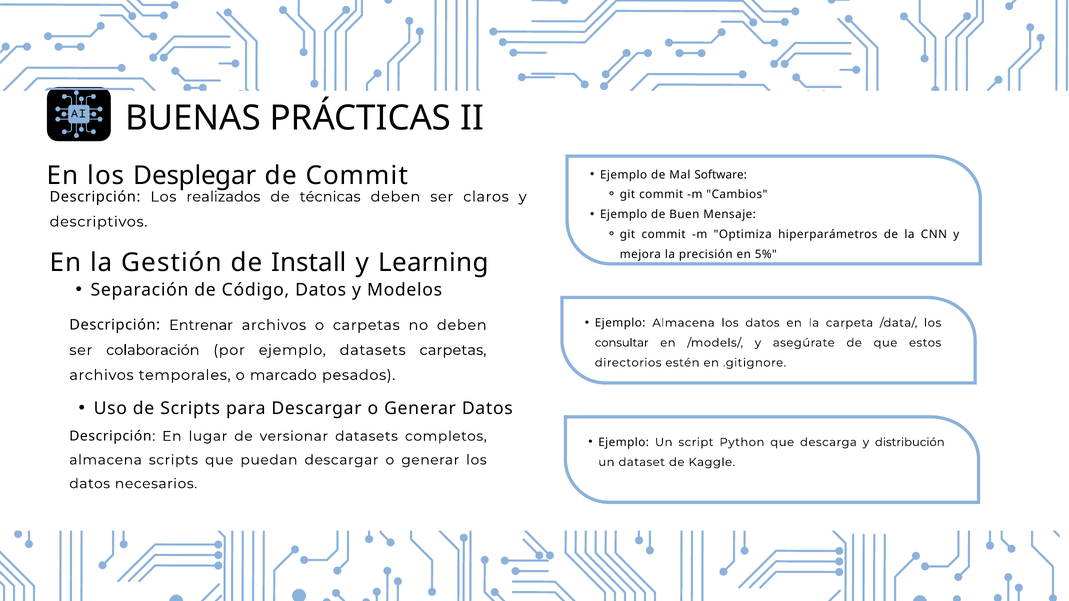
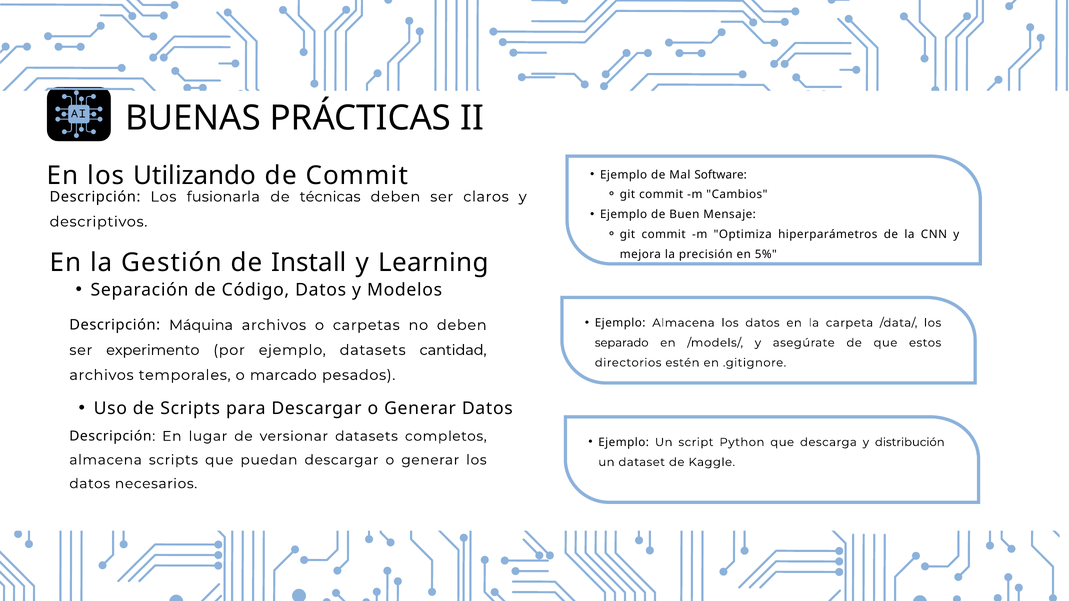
Desplegar: Desplegar -> Utilizando
realizados: realizados -> fusionarla
Entrenar: Entrenar -> Máquina
consultar: consultar -> separado
colaboración: colaboración -> experimento
datasets carpetas: carpetas -> cantidad
